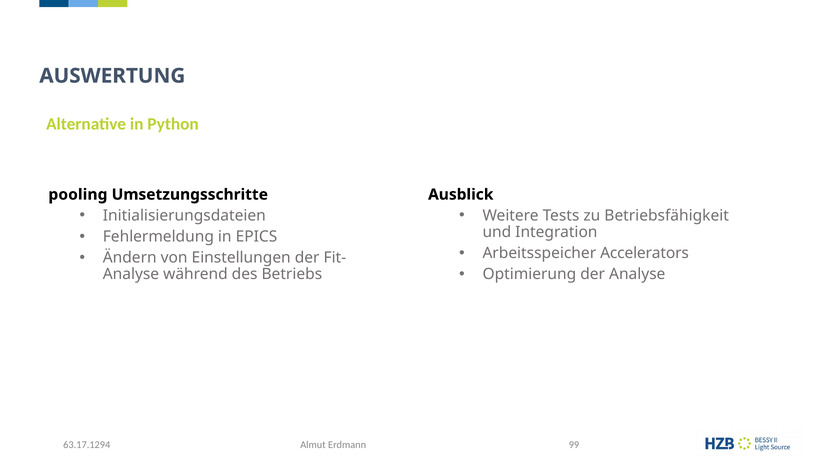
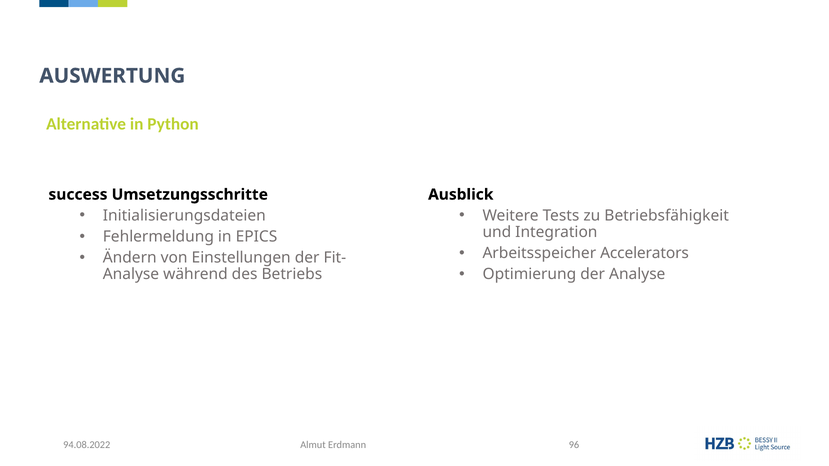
pooling: pooling -> success
99: 99 -> 96
63.17.1294: 63.17.1294 -> 94.08.2022
